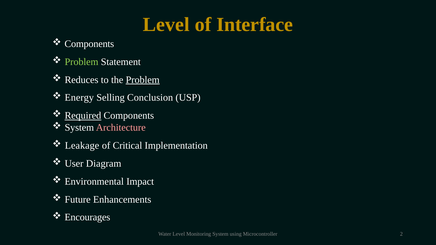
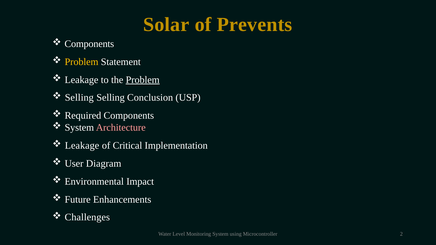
Level at (166, 25): Level -> Solar
Interface: Interface -> Prevents
Problem at (82, 62) colour: light green -> yellow
Reduces at (82, 80): Reduces -> Leakage
Energy at (79, 98): Energy -> Selling
Required underline: present -> none
Encourages: Encourages -> Challenges
